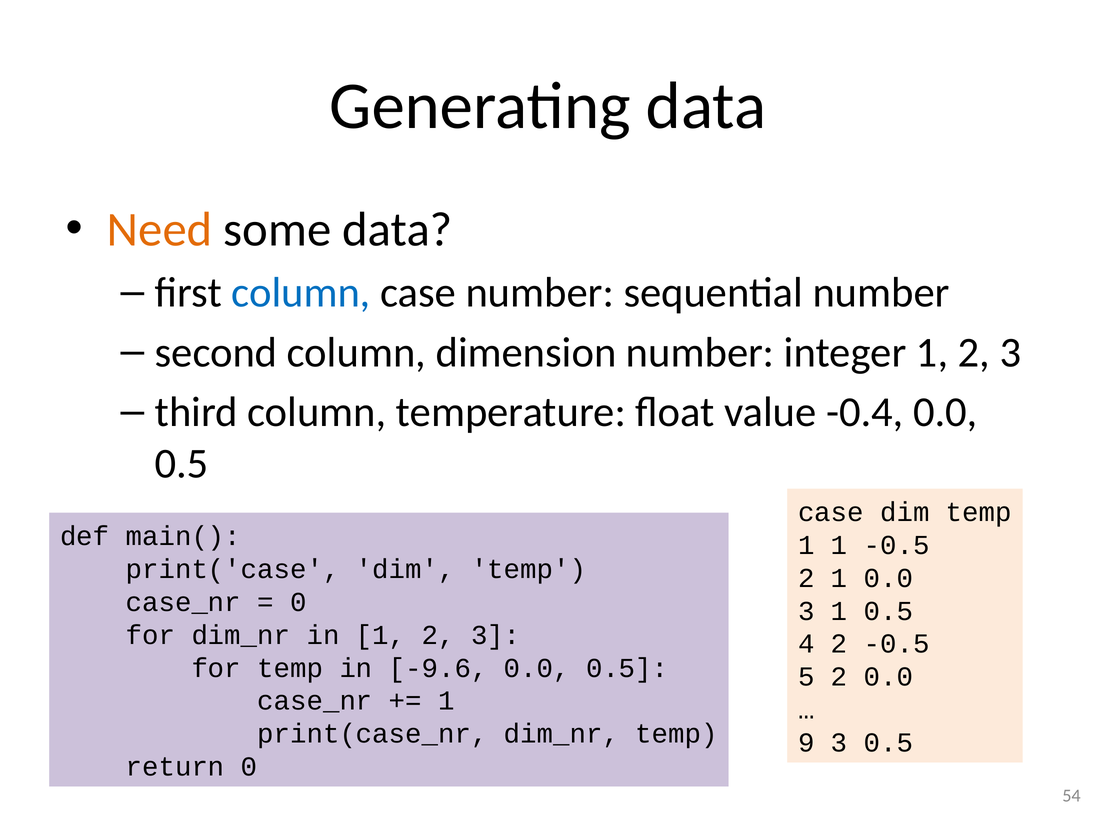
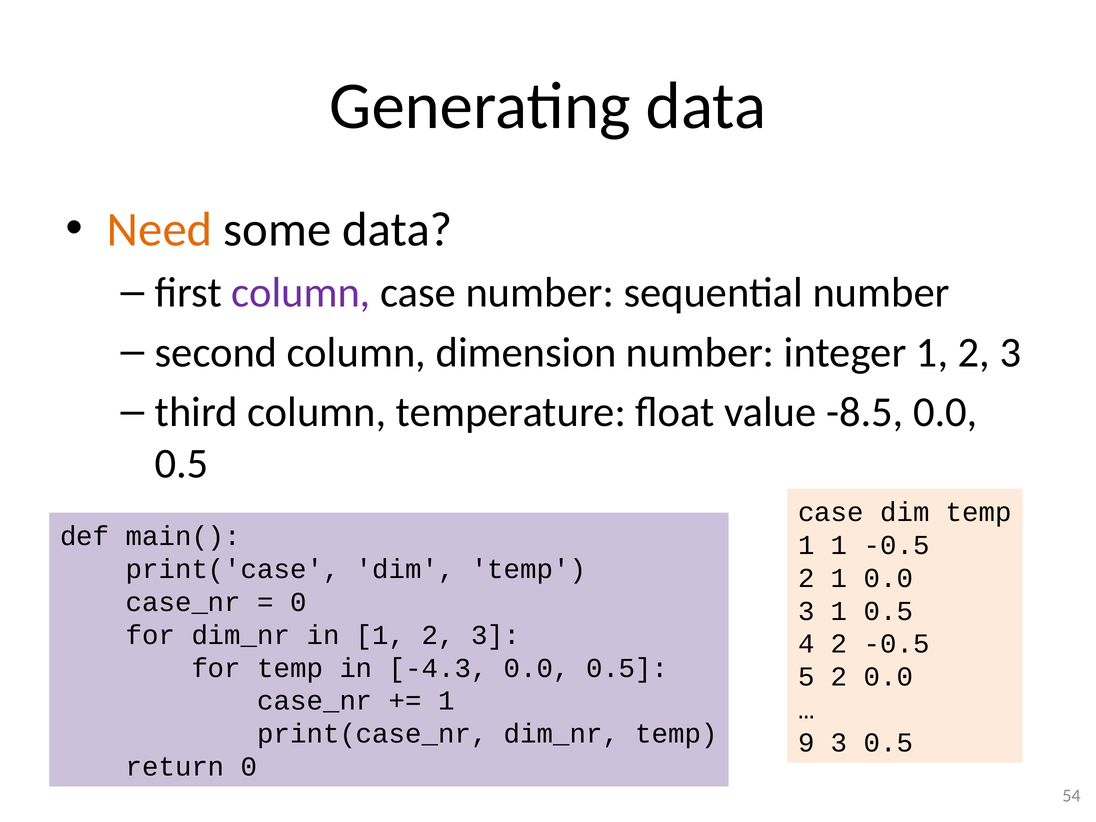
column at (301, 293) colour: blue -> purple
-0.4: -0.4 -> -8.5
-9.6: -9.6 -> -4.3
